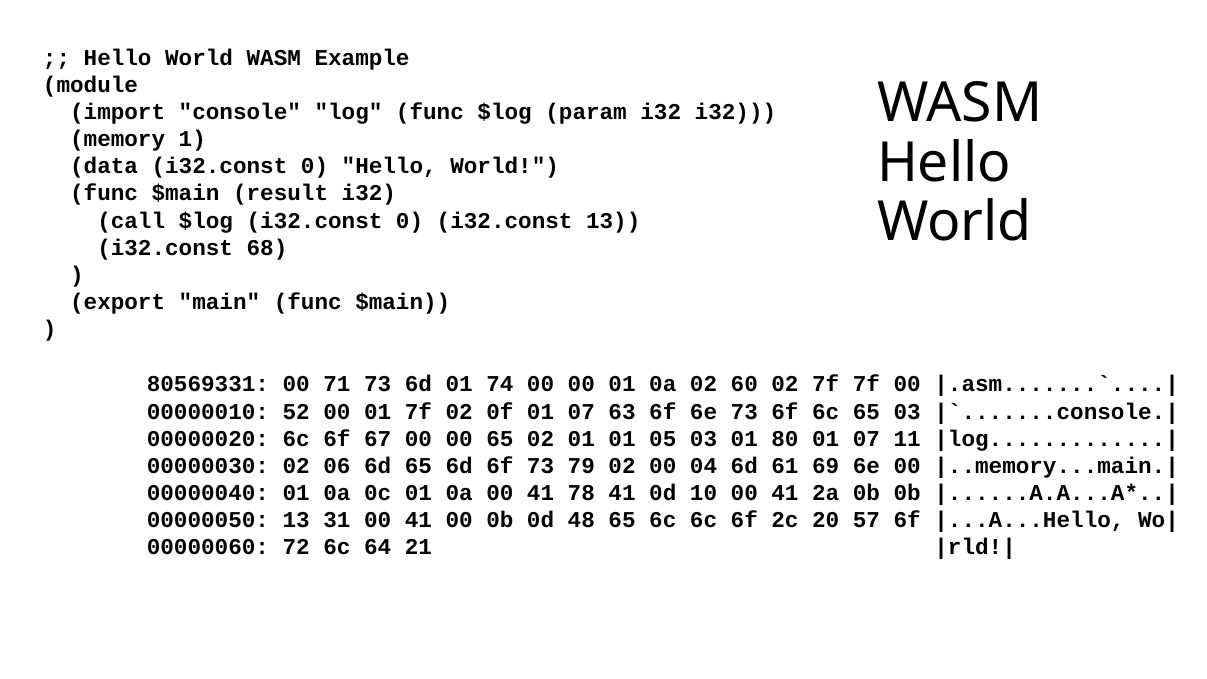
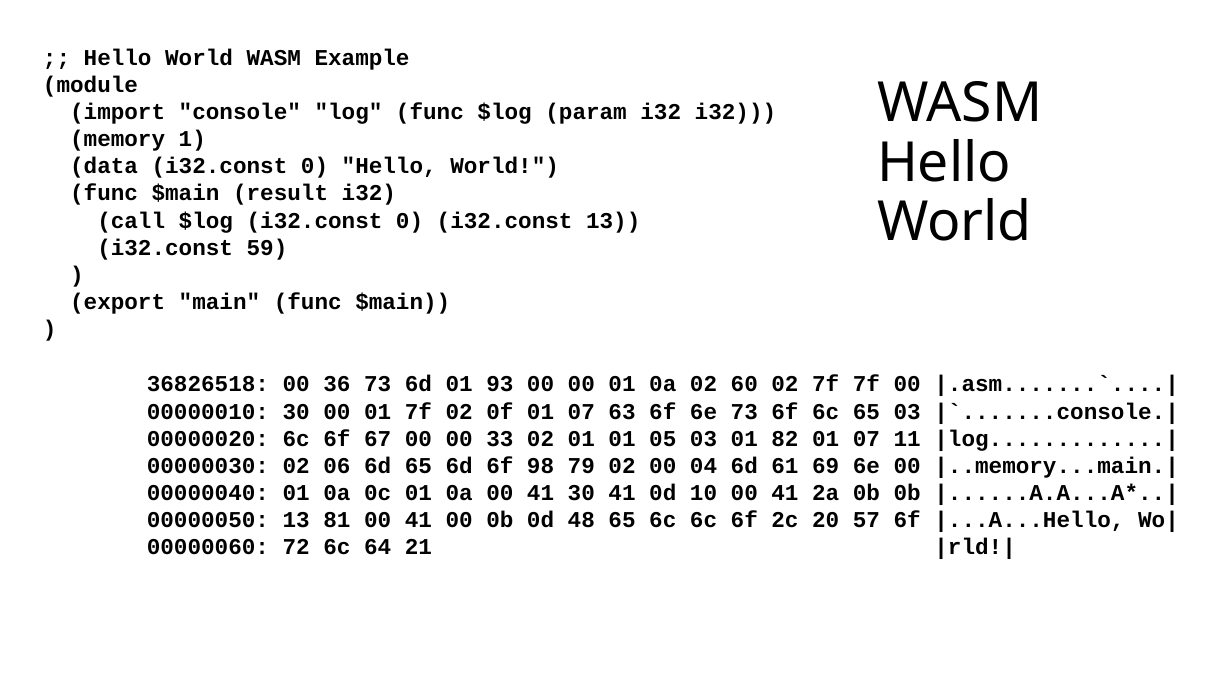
68: 68 -> 59
80569331: 80569331 -> 36826518
71: 71 -> 36
74: 74 -> 93
00000010 52: 52 -> 30
00 65: 65 -> 33
80: 80 -> 82
6f 73: 73 -> 98
41 78: 78 -> 30
31: 31 -> 81
